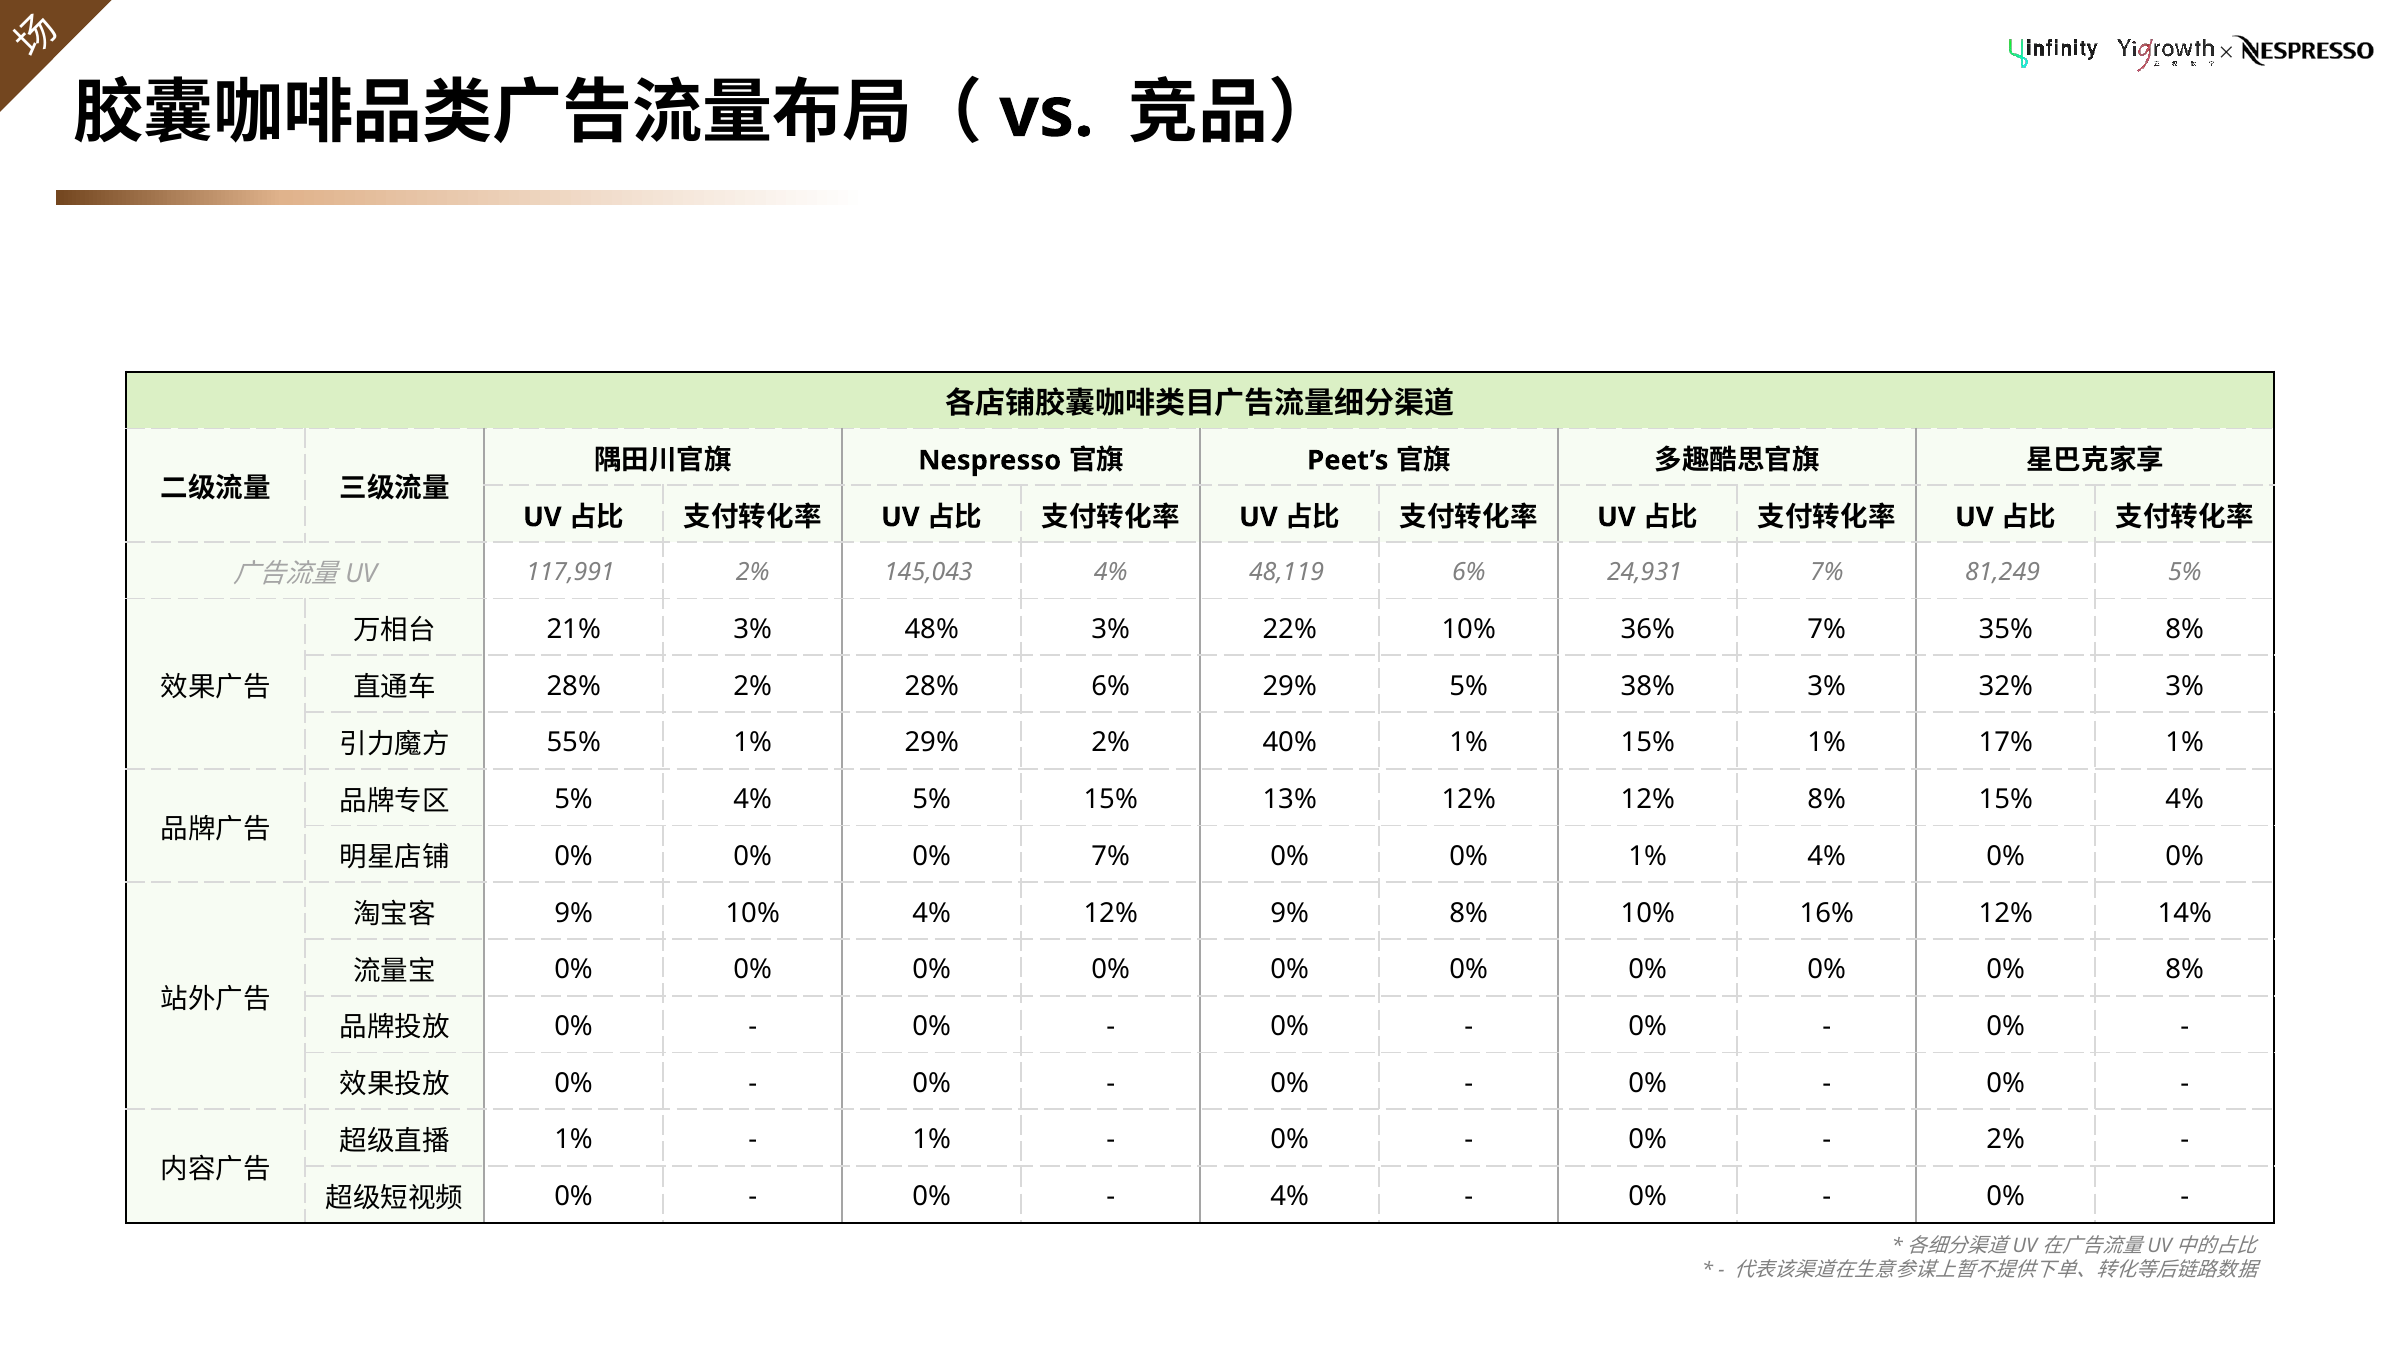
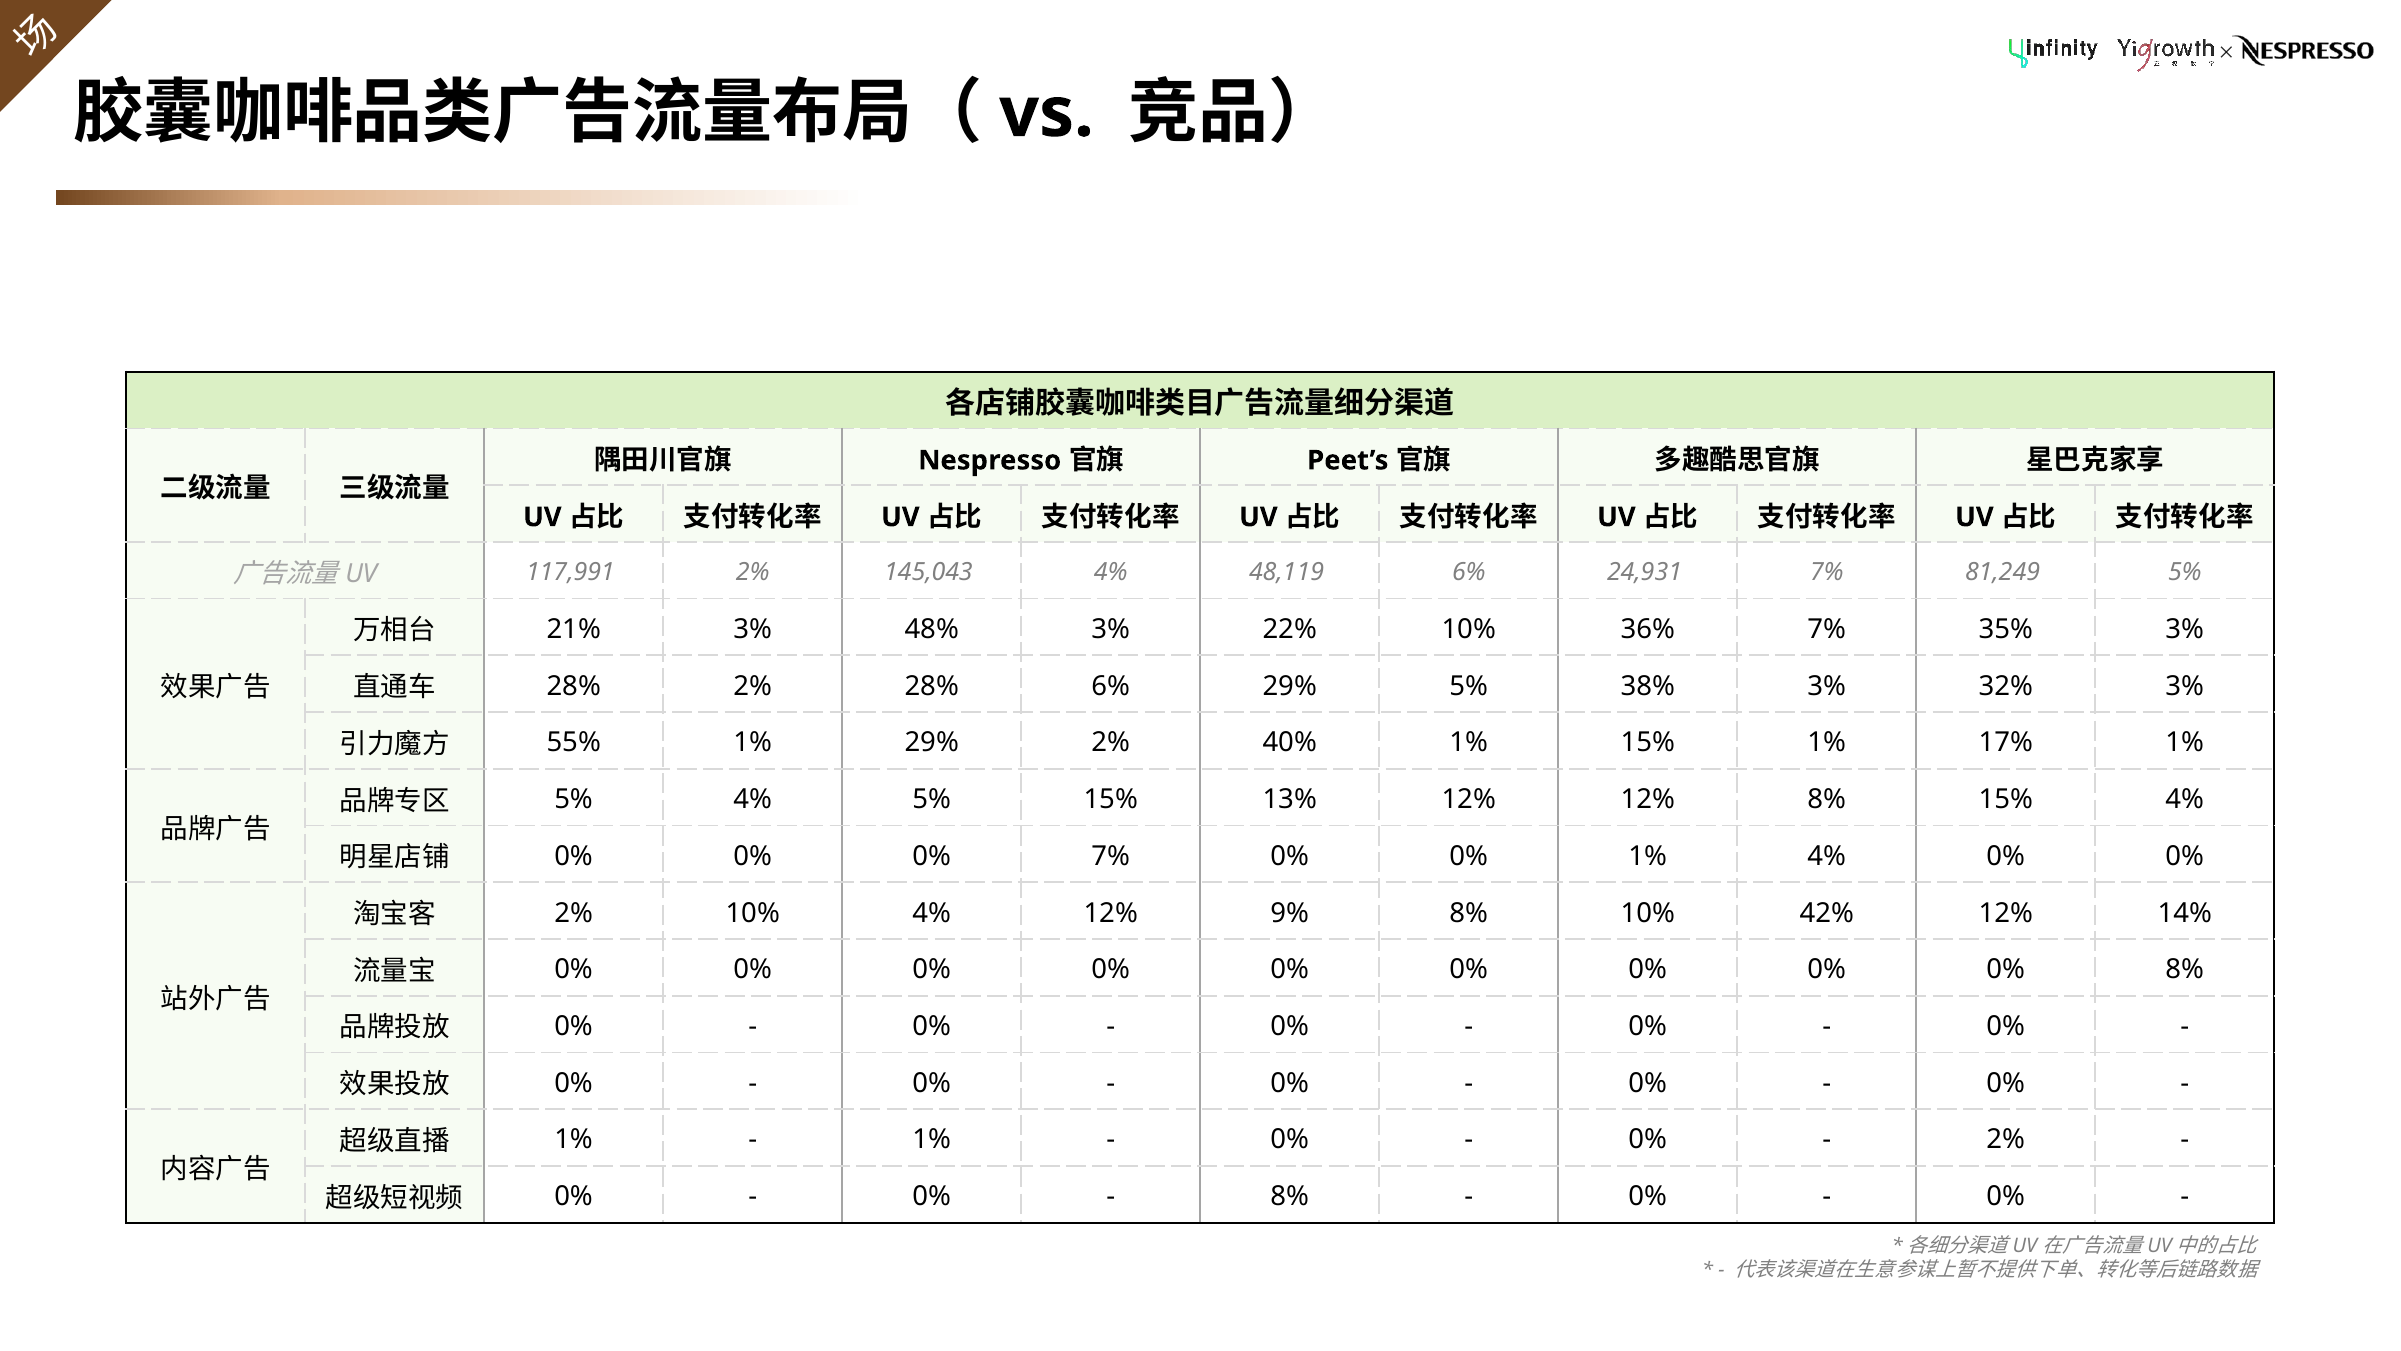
35% 8%: 8% -> 3%
9% at (574, 913): 9% -> 2%
16%: 16% -> 42%
4% at (1290, 1196): 4% -> 8%
